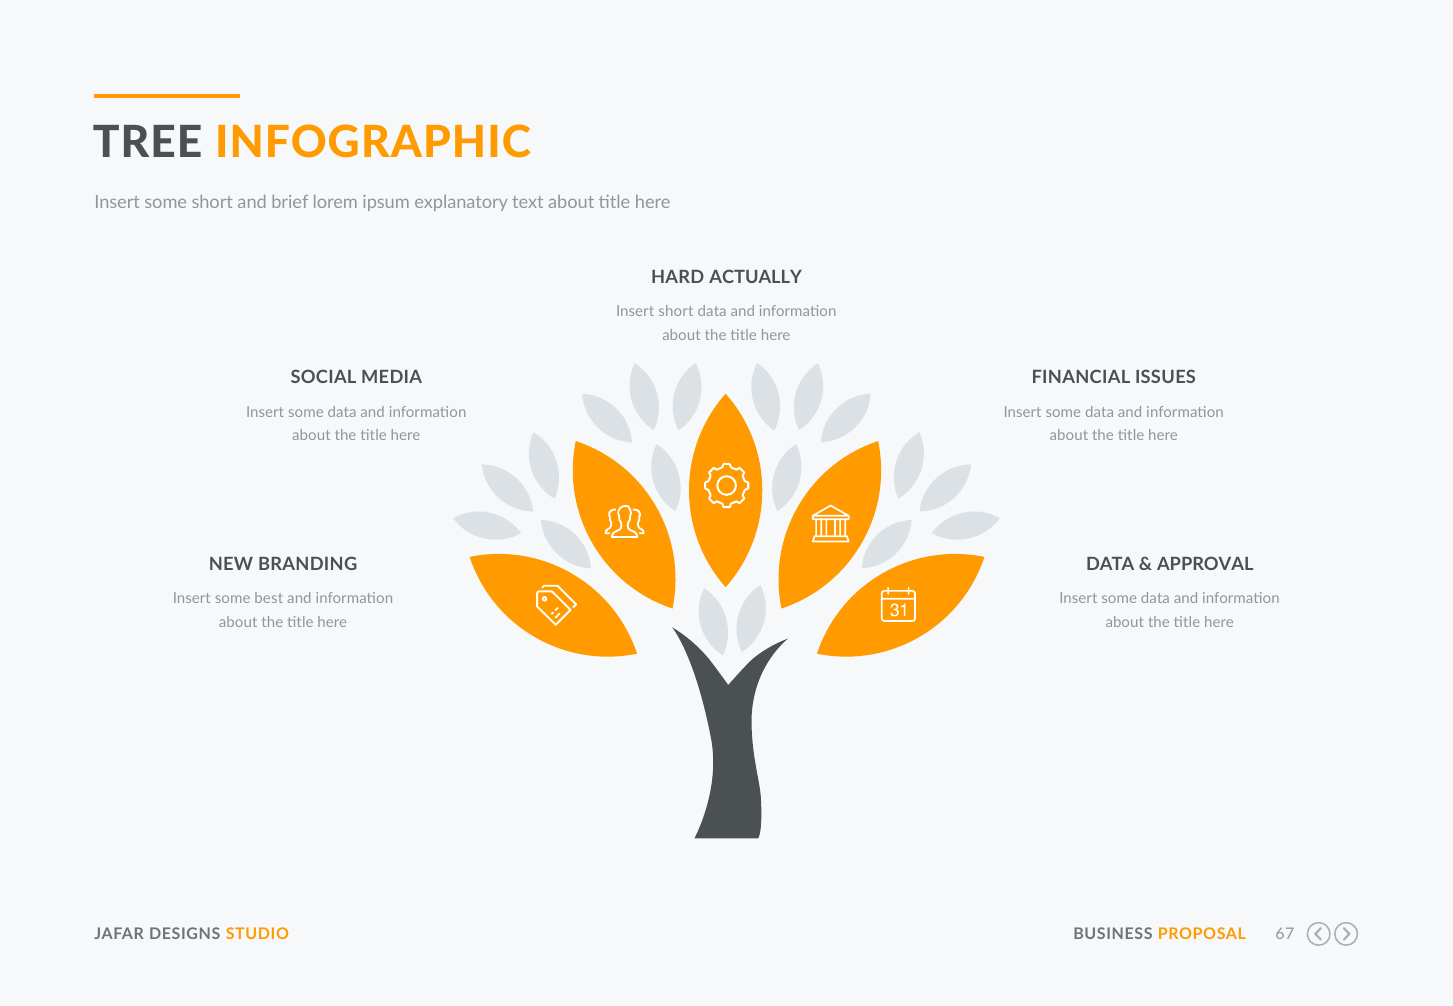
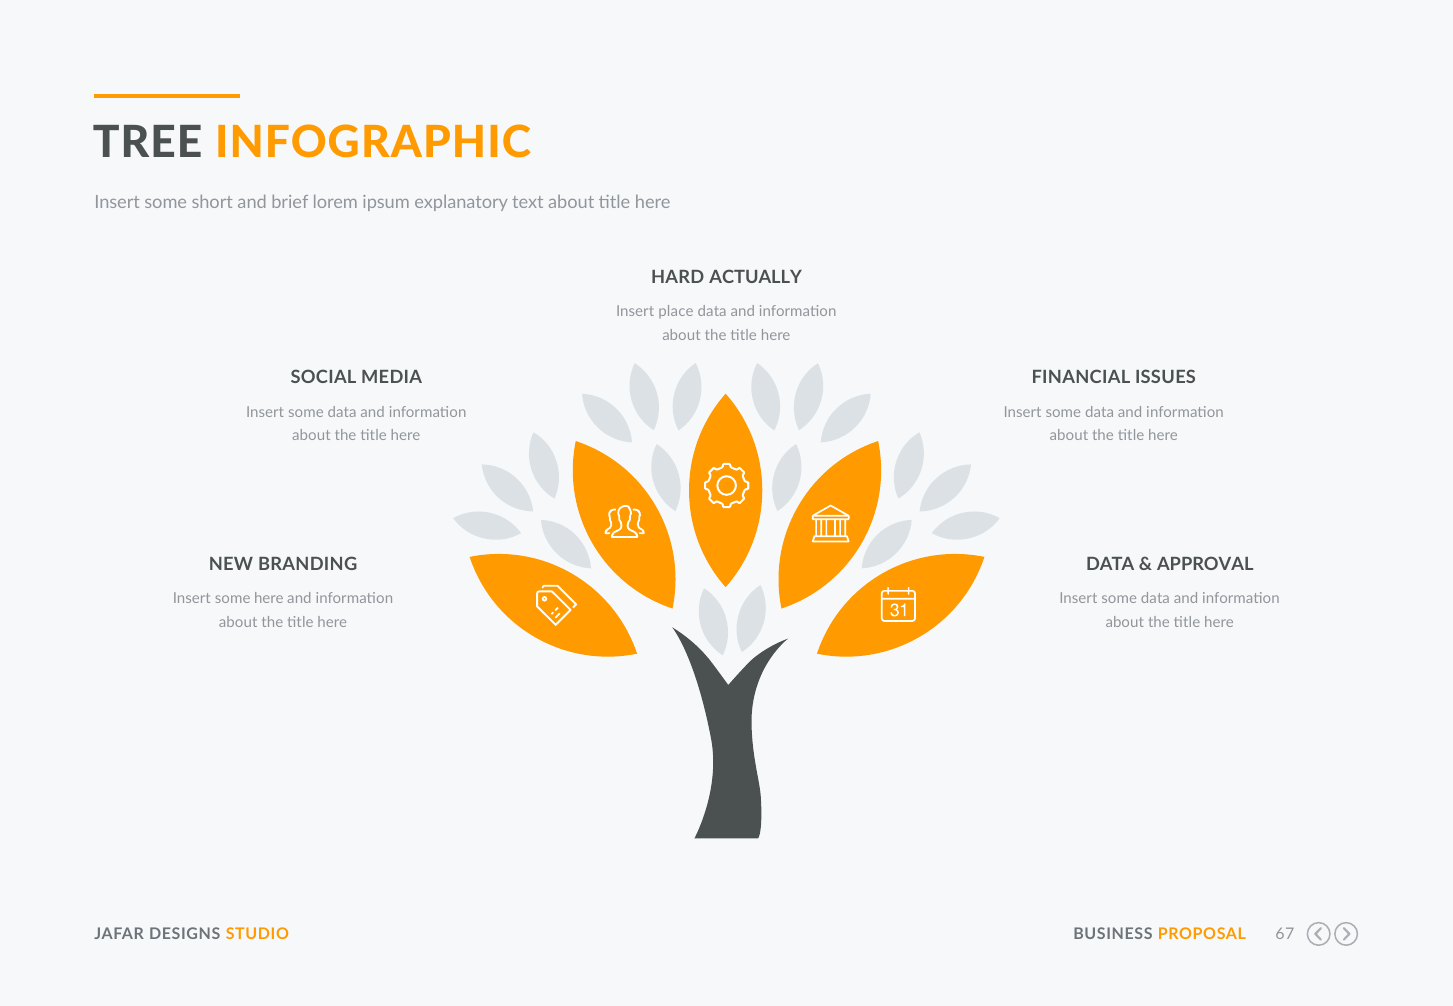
Insert short: short -> place
some best: best -> here
